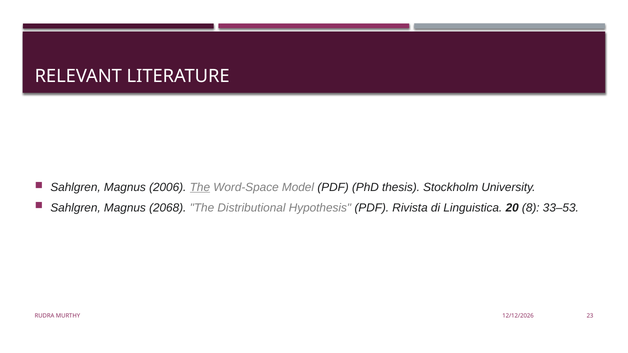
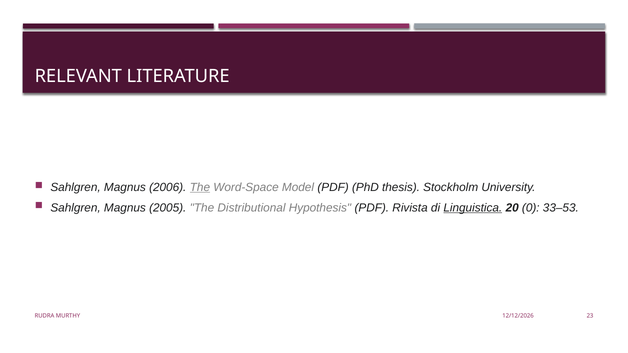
2068: 2068 -> 2005
Linguistica underline: none -> present
8: 8 -> 0
